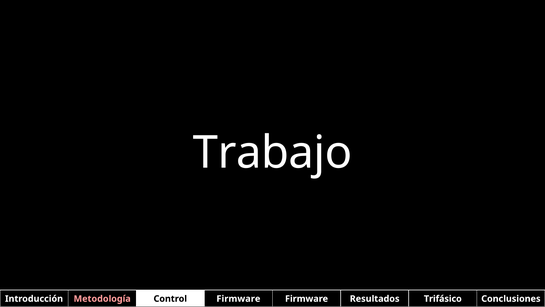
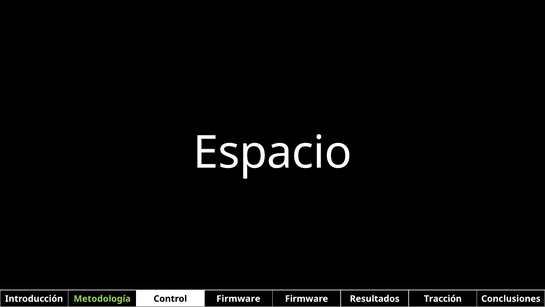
Trabajo: Trabajo -> Espacio
Metodología colour: pink -> light green
Trifásico: Trifásico -> Tracción
